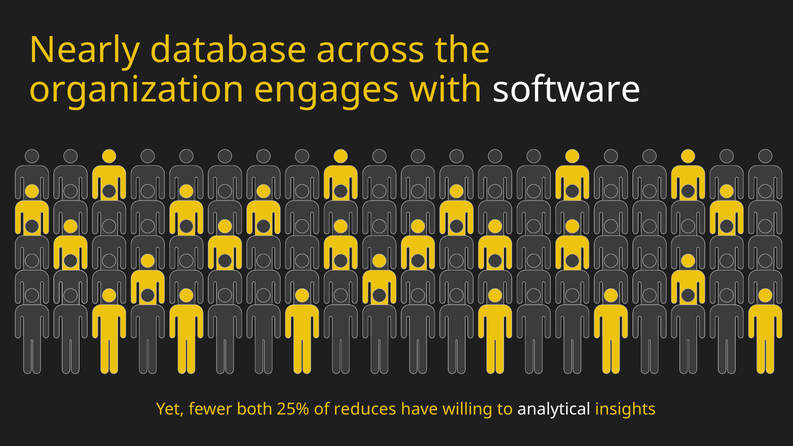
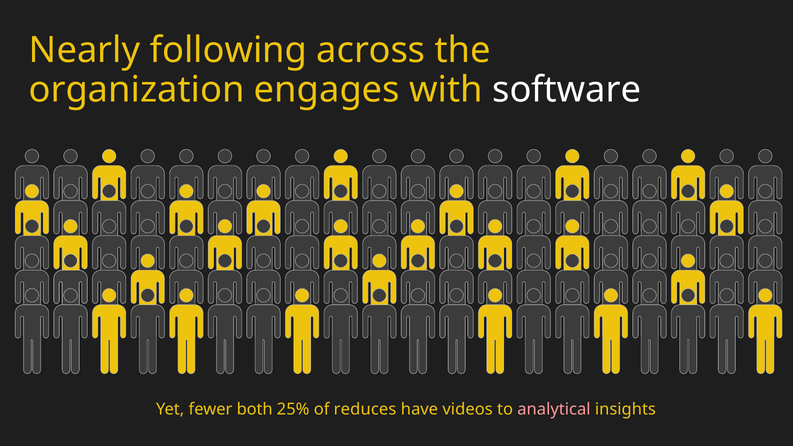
database: database -> following
willing: willing -> videos
analytical colour: white -> pink
